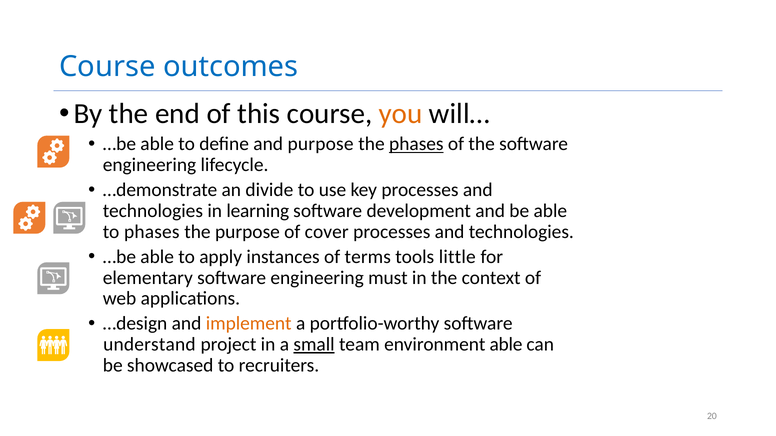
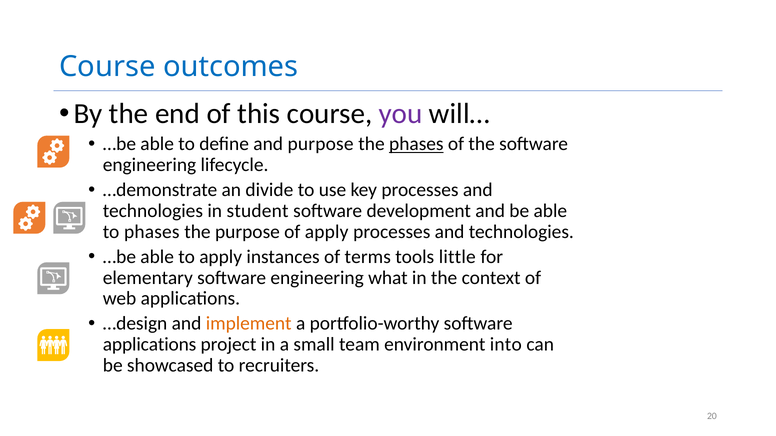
you colour: orange -> purple
learning: learning -> student
of cover: cover -> apply
must: must -> what
understand at (149, 345): understand -> applications
small underline: present -> none
environment able: able -> into
